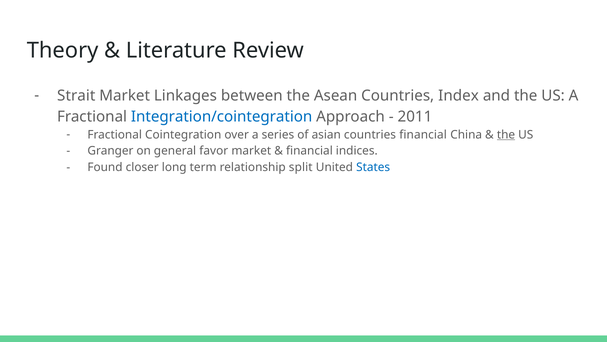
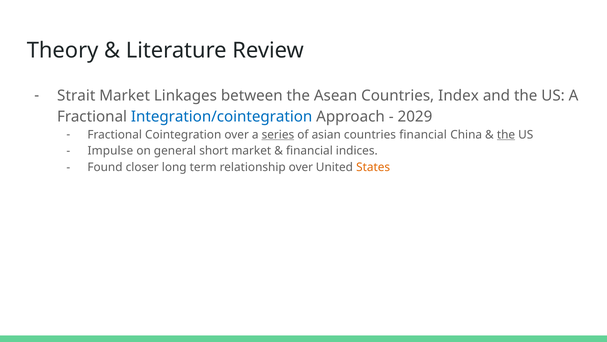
2011: 2011 -> 2029
series underline: none -> present
Granger: Granger -> Impulse
favor: favor -> short
relationship split: split -> over
States colour: blue -> orange
